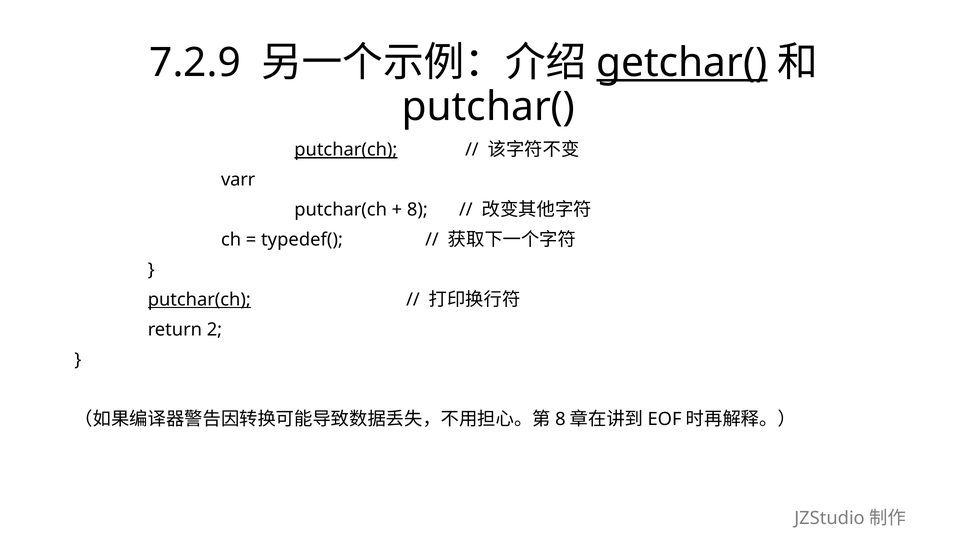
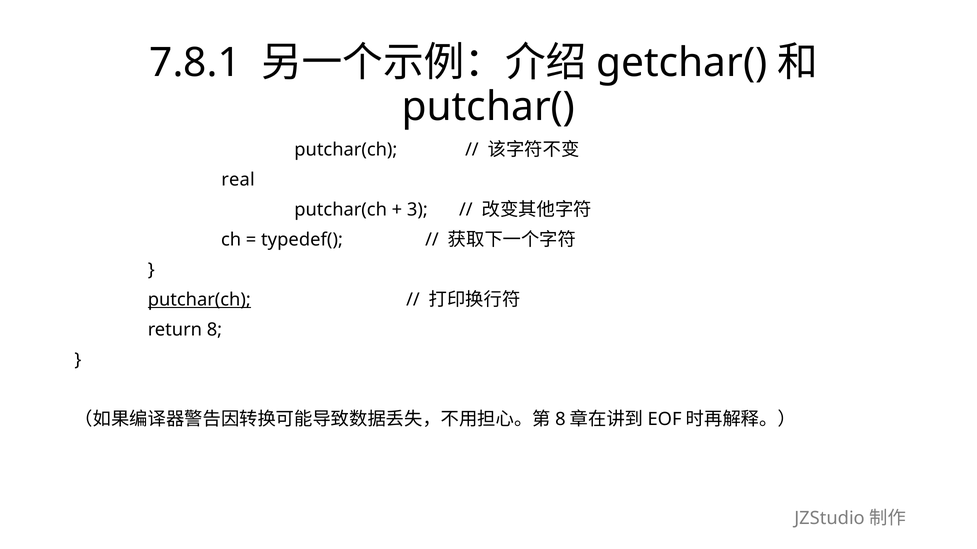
7.2.9: 7.2.9 -> 7.8.1
getchar( underline: present -> none
putchar(ch at (346, 150) underline: present -> none
varr: varr -> real
8: 8 -> 3
2: 2 -> 8
